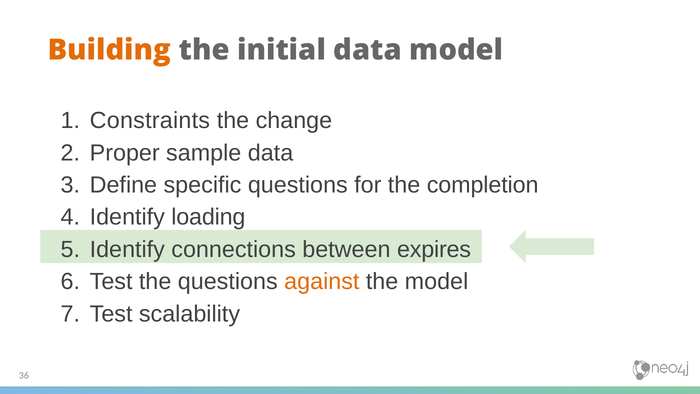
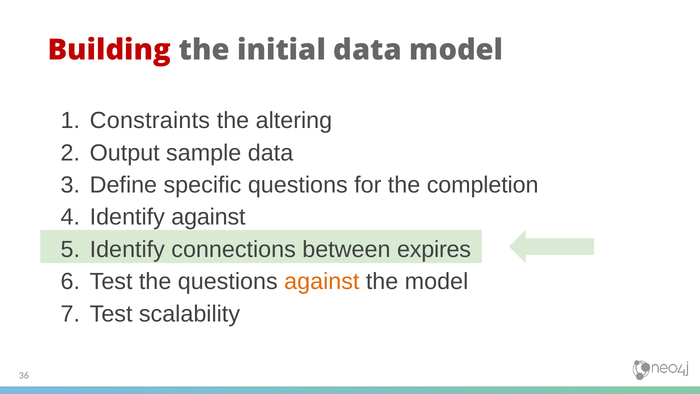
Building colour: orange -> red
change: change -> altering
Proper: Proper -> Output
Identify loading: loading -> against
